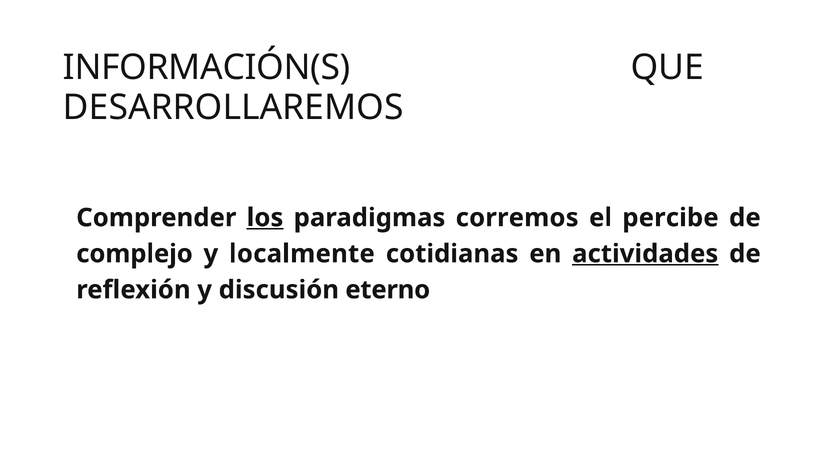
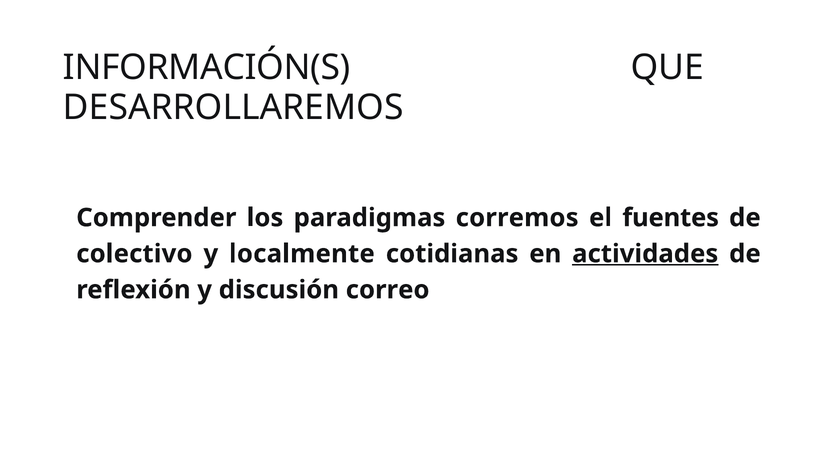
los underline: present -> none
percibe: percibe -> fuentes
complejo: complejo -> colectivo
eterno: eterno -> correo
